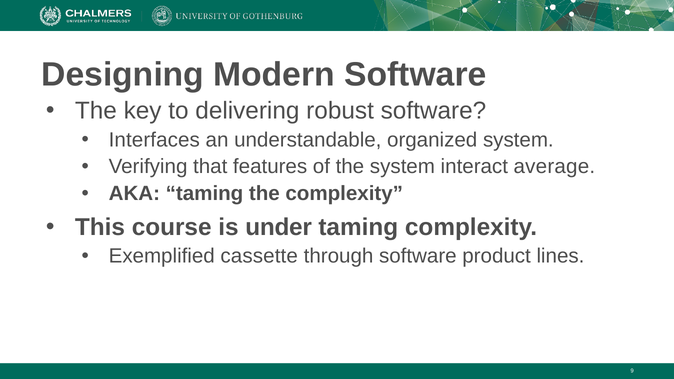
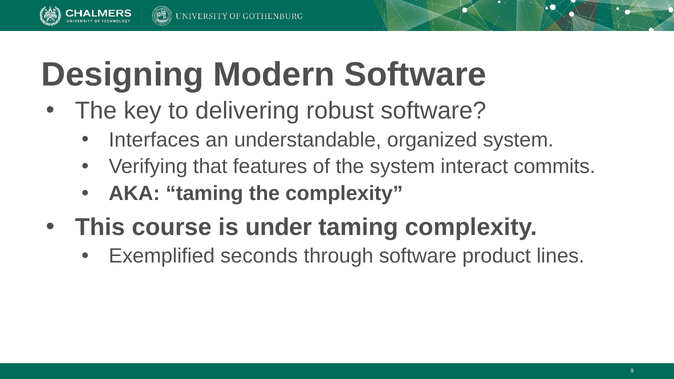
average: average -> commits
cassette: cassette -> seconds
